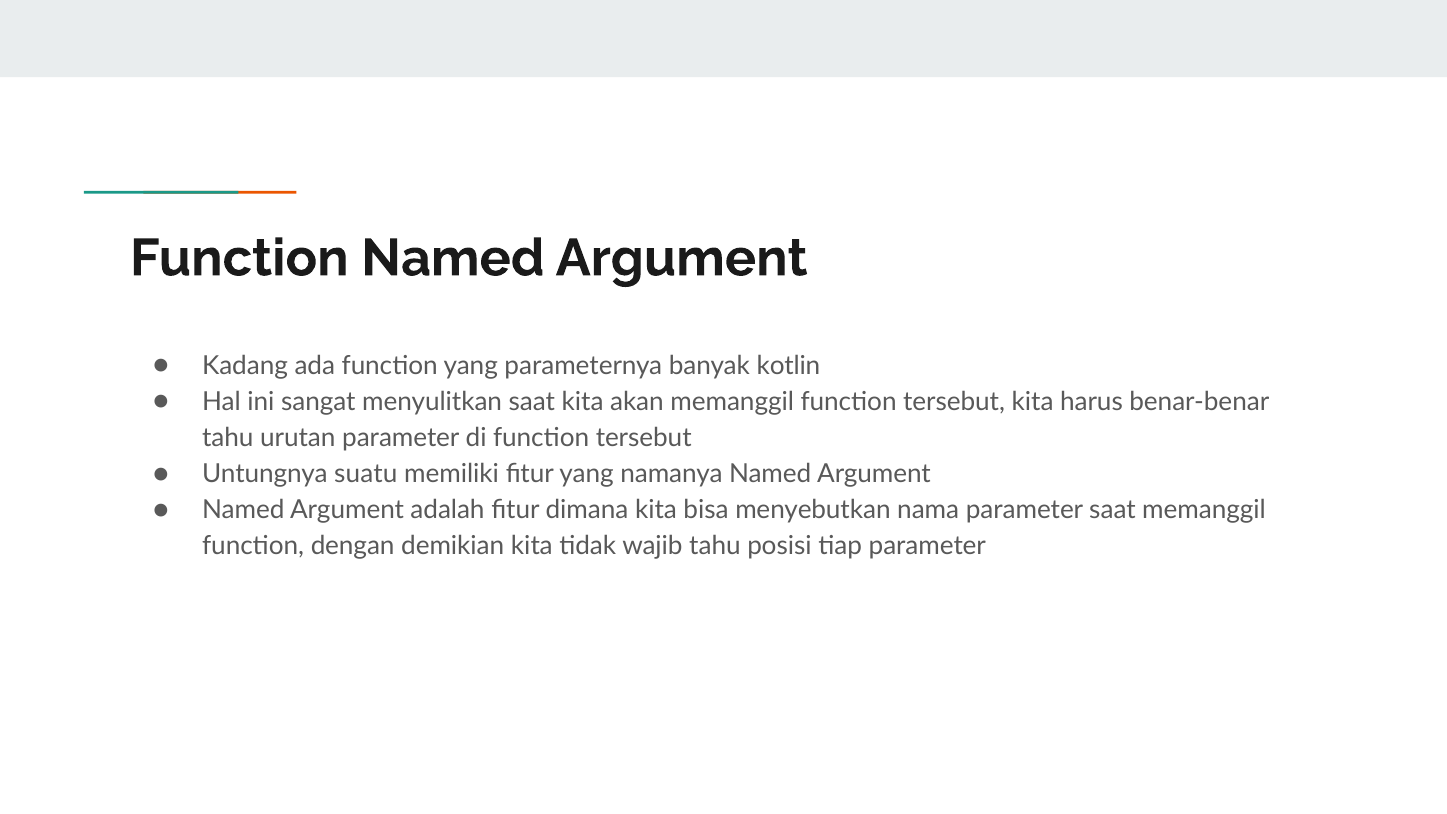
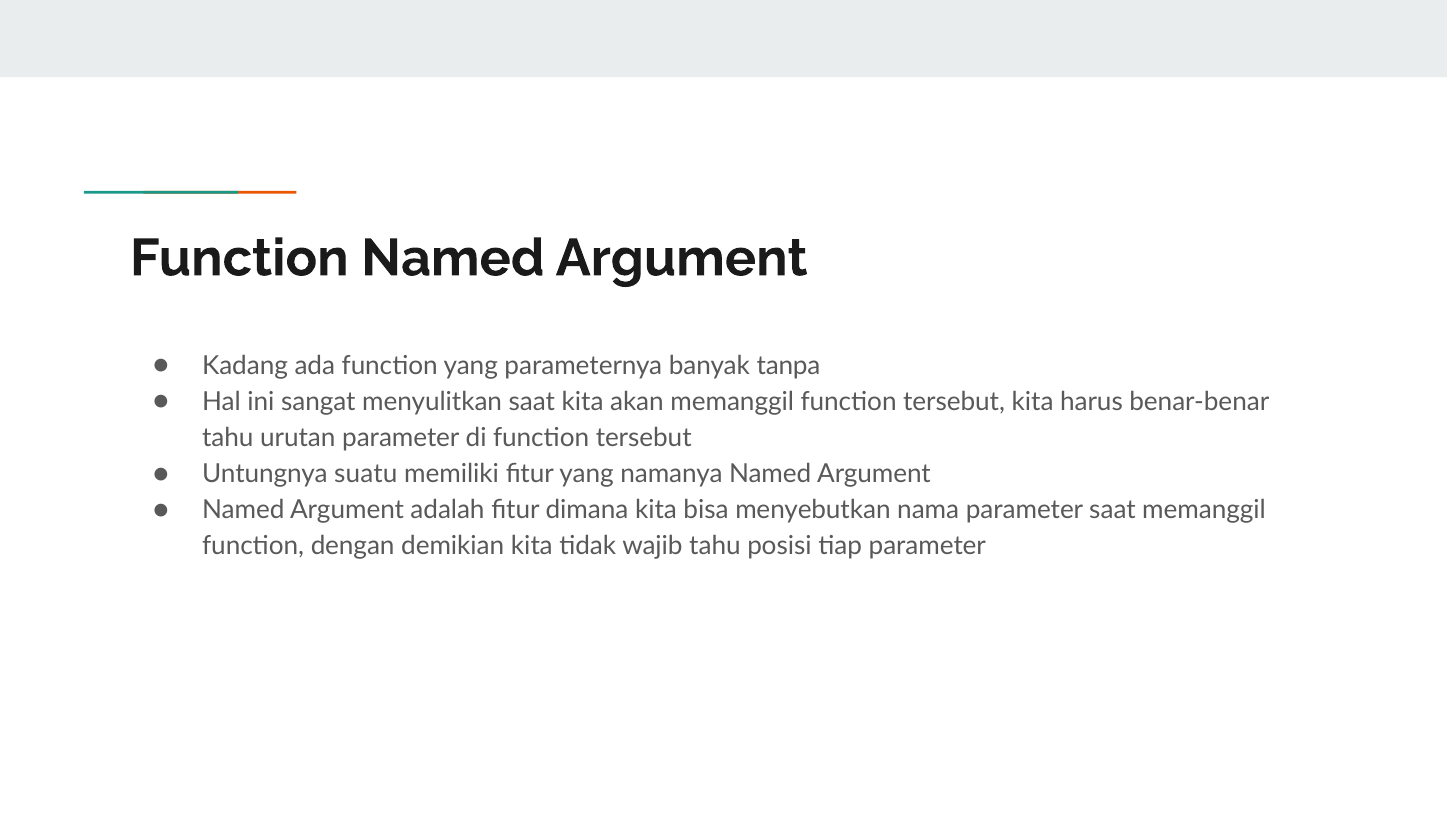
kotlin: kotlin -> tanpa
